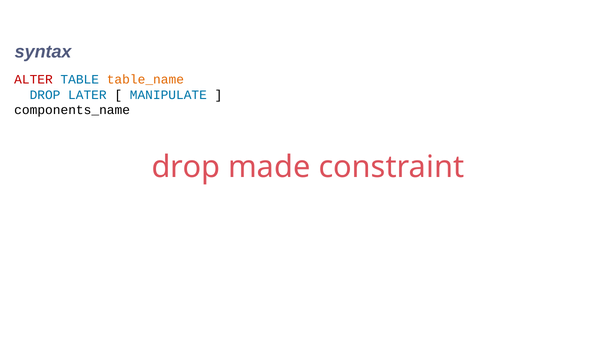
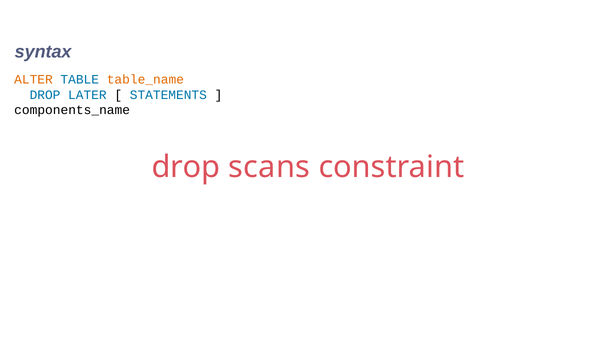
ALTER colour: red -> orange
MANIPULATE: MANIPULATE -> STATEMENTS
made: made -> scans
